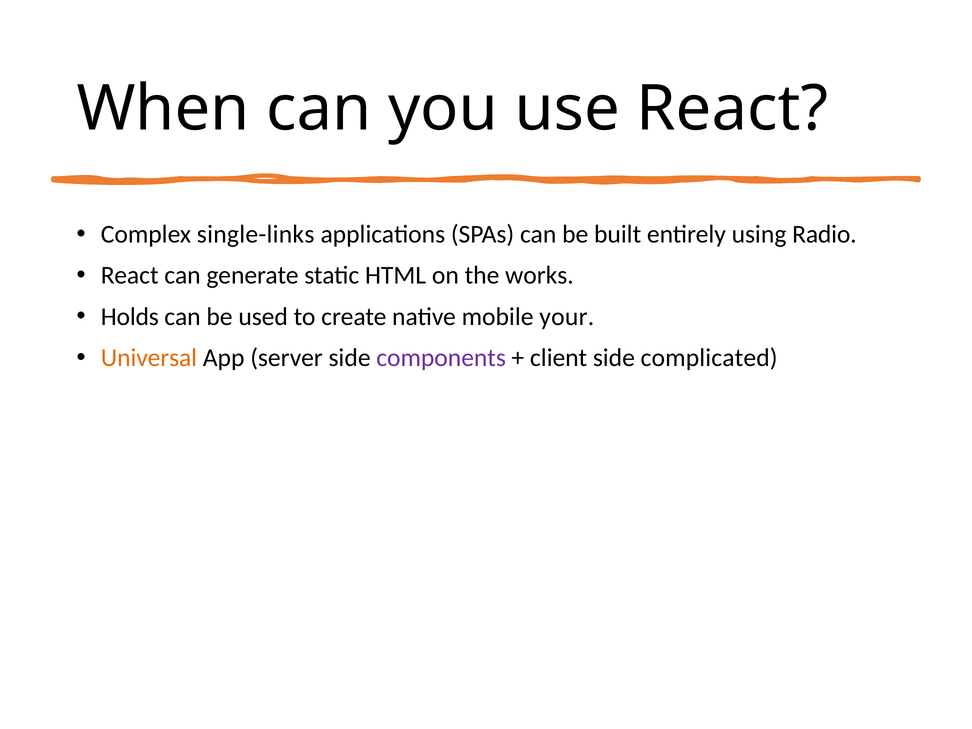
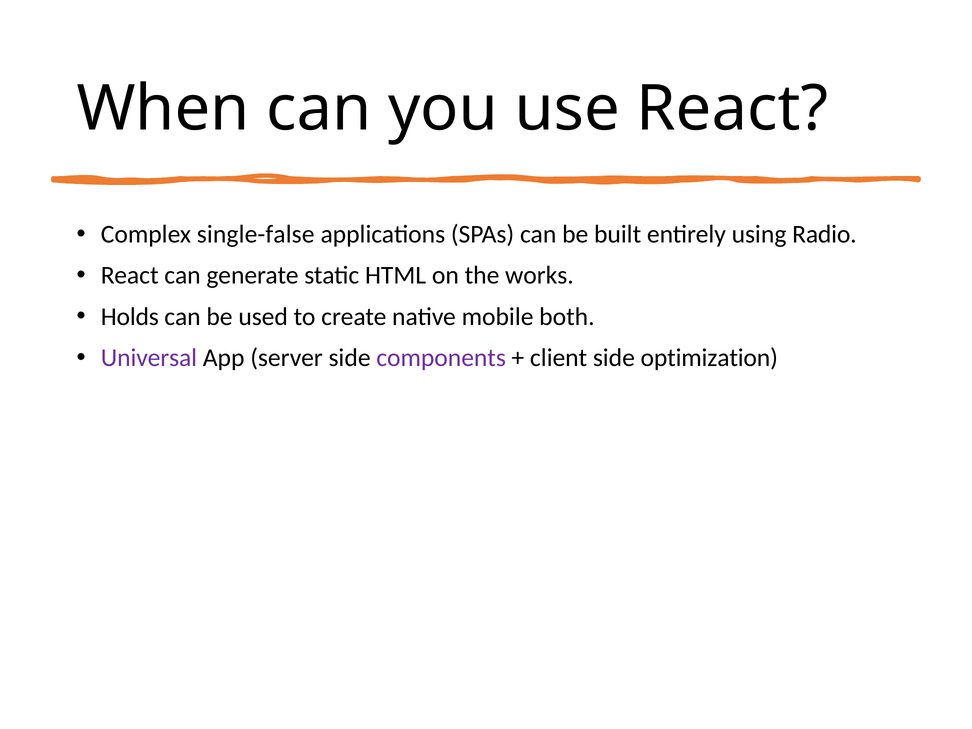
single-links: single-links -> single-false
your: your -> both
Universal colour: orange -> purple
complicated: complicated -> optimization
